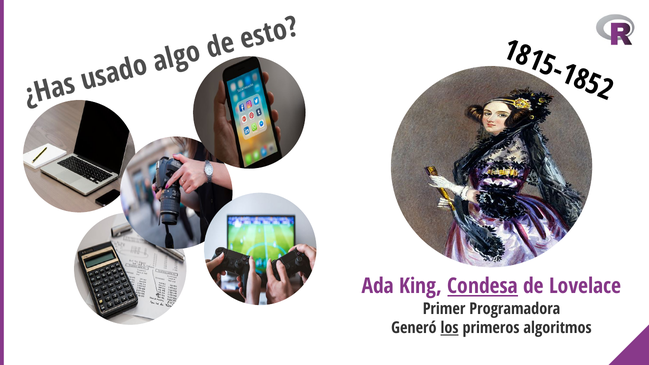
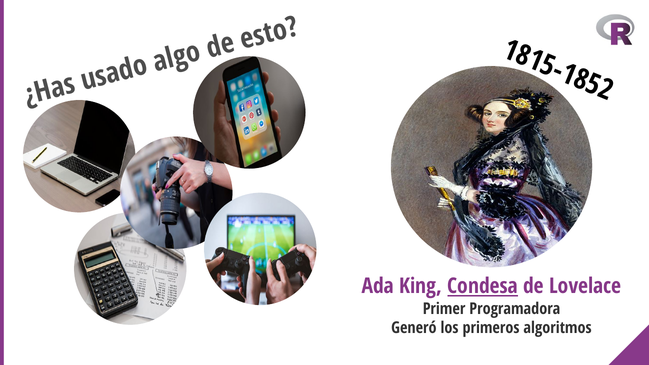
los underline: present -> none
